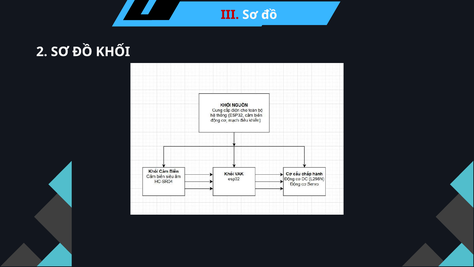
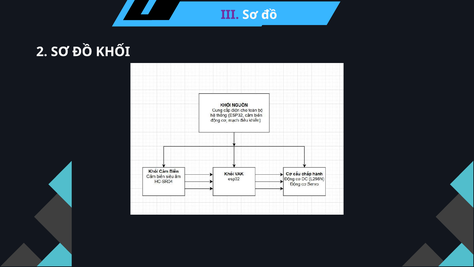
III colour: red -> purple
